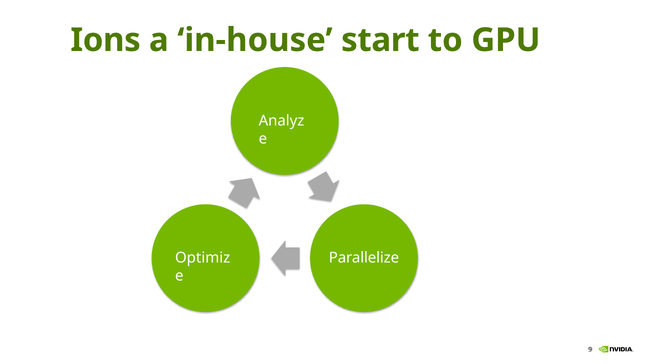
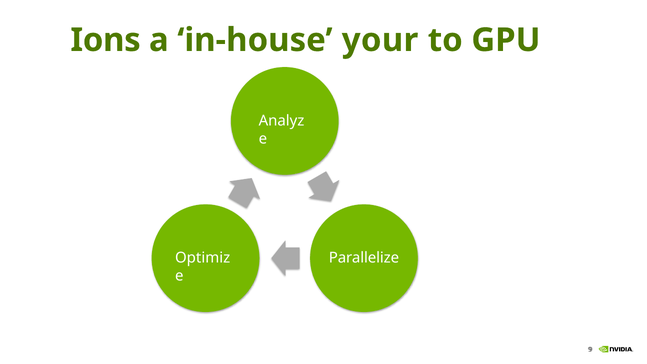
start: start -> your
